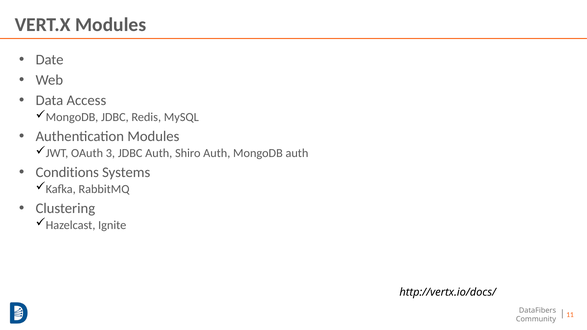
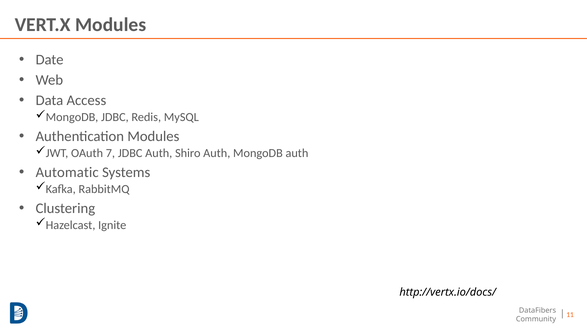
3: 3 -> 7
Conditions: Conditions -> Automatic
